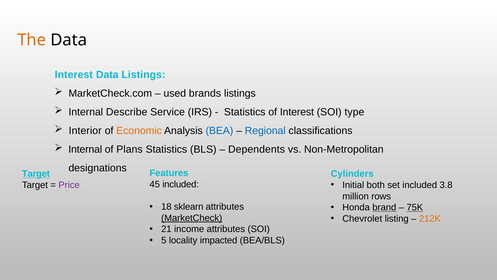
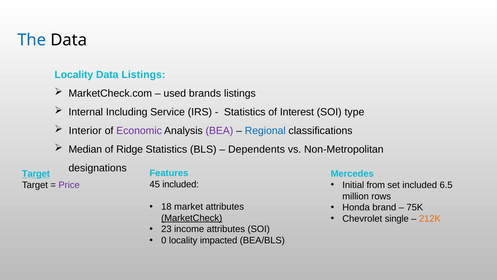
The colour: orange -> blue
Interest at (74, 75): Interest -> Locality
Describe: Describe -> Including
Economic colour: orange -> purple
BEA colour: blue -> purple
Internal at (85, 149): Internal -> Median
Plans: Plans -> Ridge
Cylinders: Cylinders -> Mercedes
both: both -> from
3.8: 3.8 -> 6.5
sklearn: sklearn -> market
brand underline: present -> none
75K underline: present -> none
listing: listing -> single
21: 21 -> 23
5: 5 -> 0
